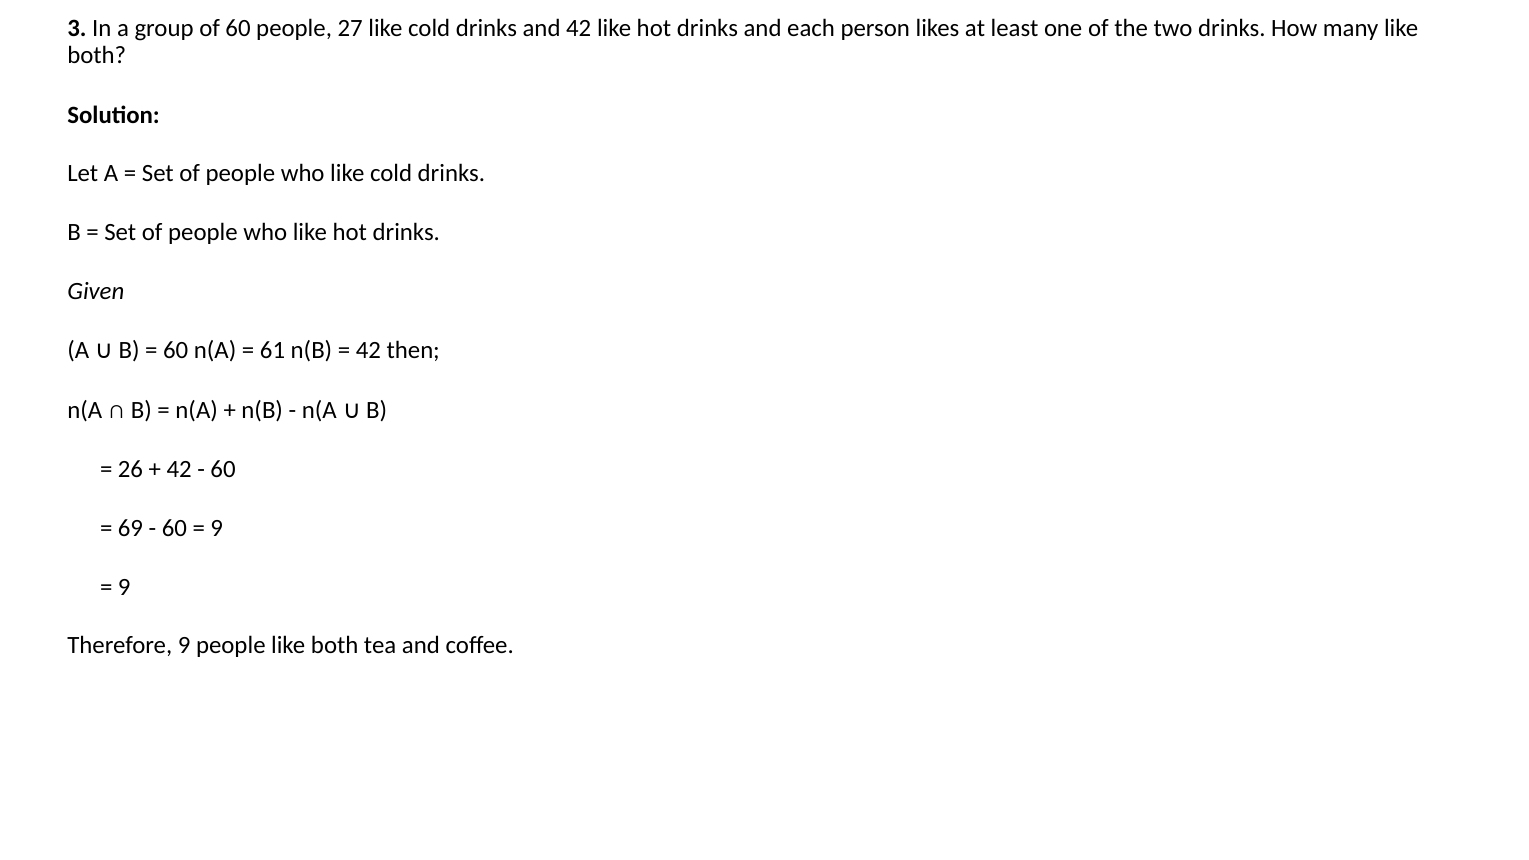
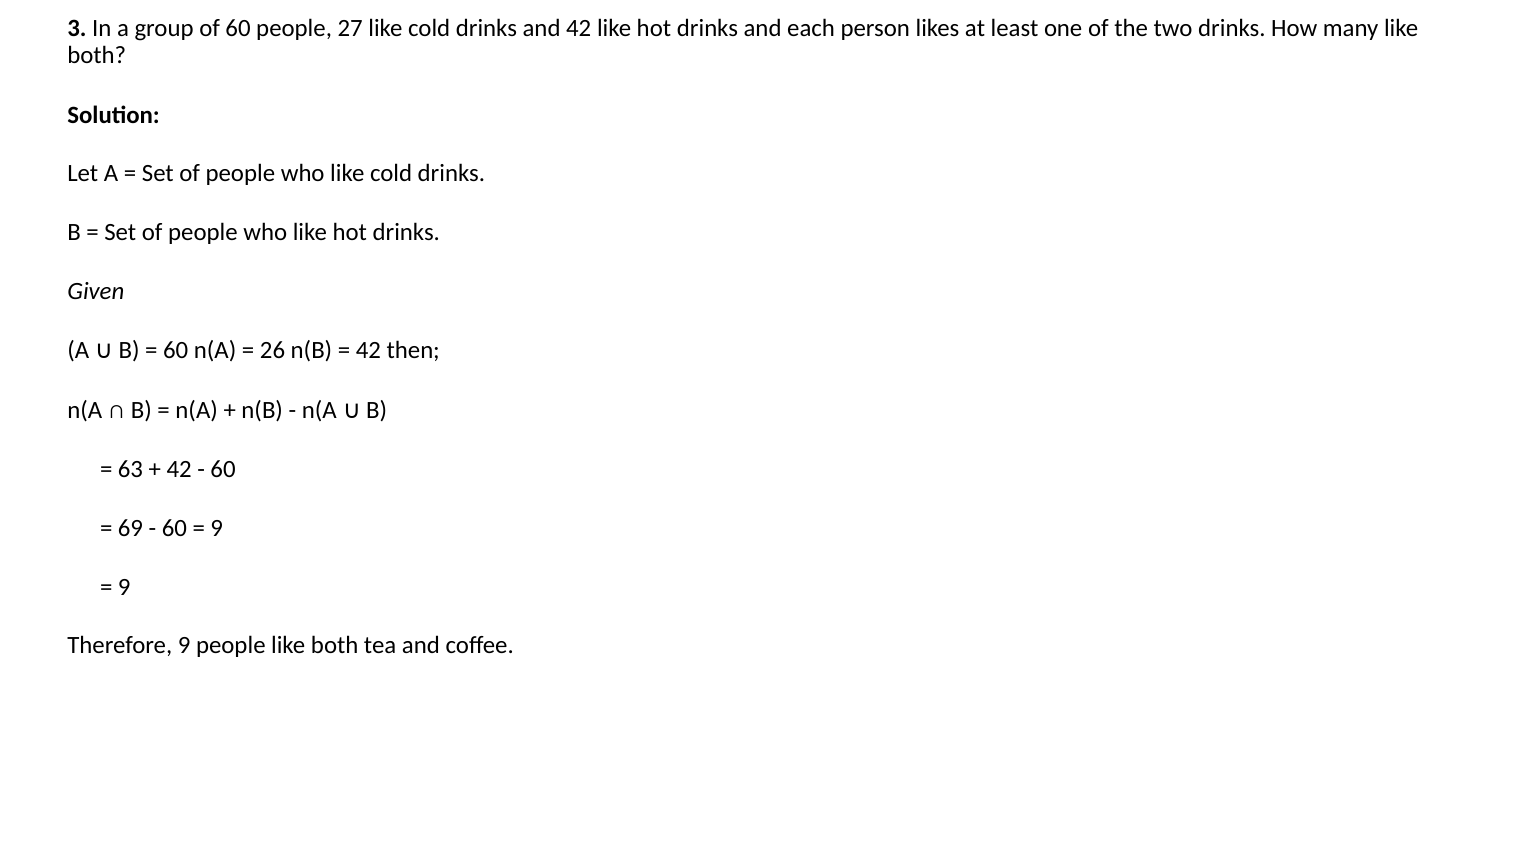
61: 61 -> 26
26: 26 -> 63
